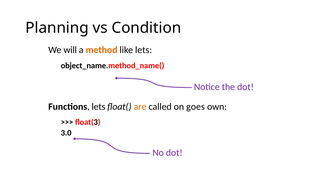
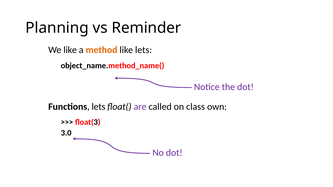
Condition: Condition -> Reminder
We will: will -> like
are colour: orange -> purple
goes: goes -> class
